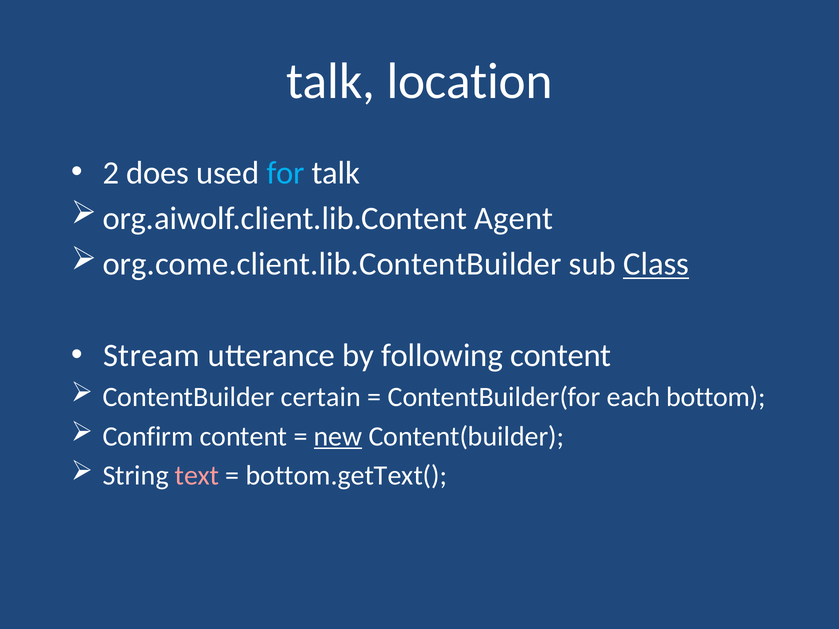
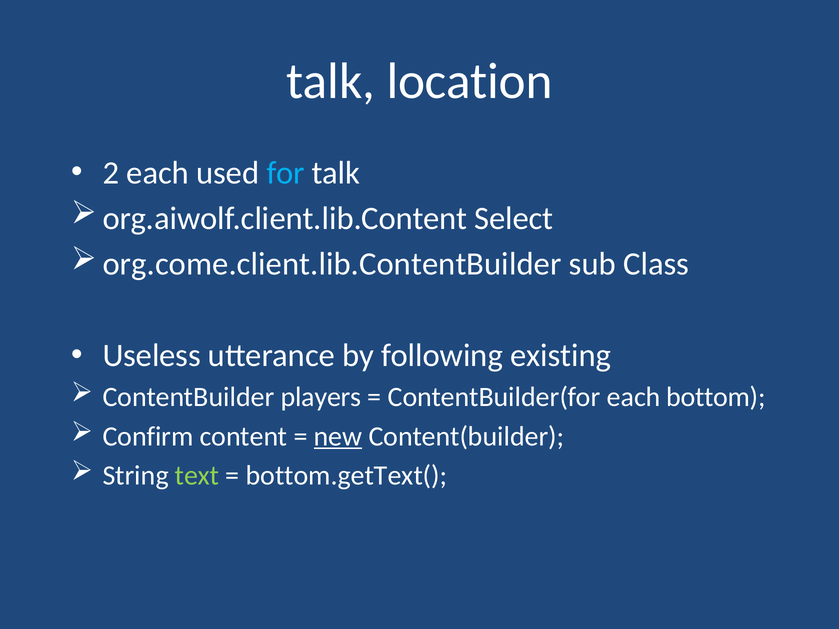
2 does: does -> each
Agent: Agent -> Select
Class underline: present -> none
Stream: Stream -> Useless
following content: content -> existing
certain: certain -> players
text colour: pink -> light green
